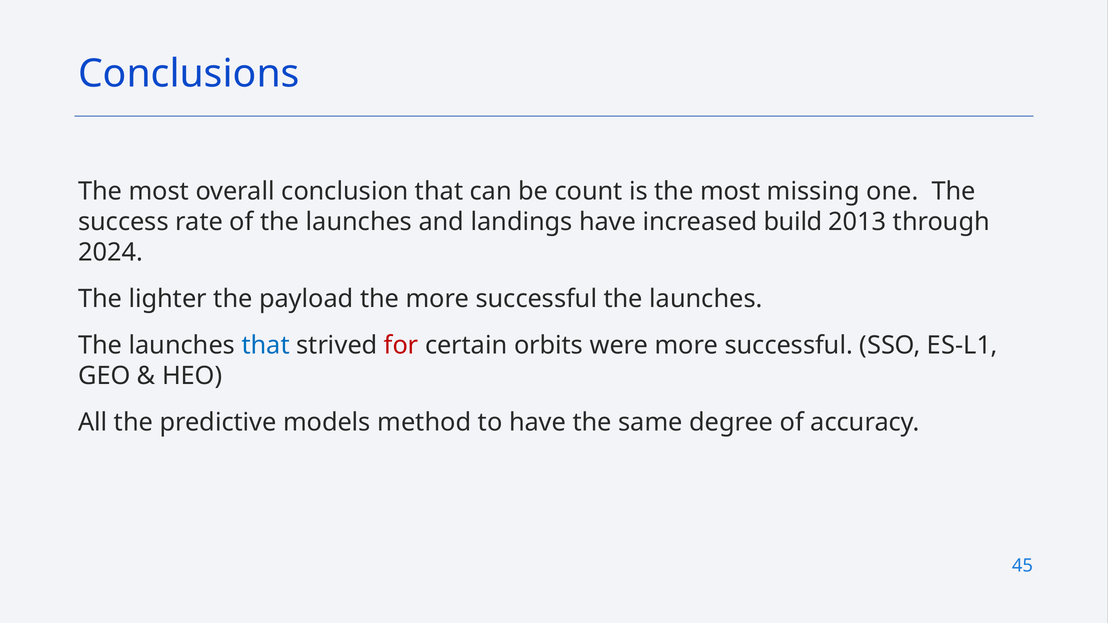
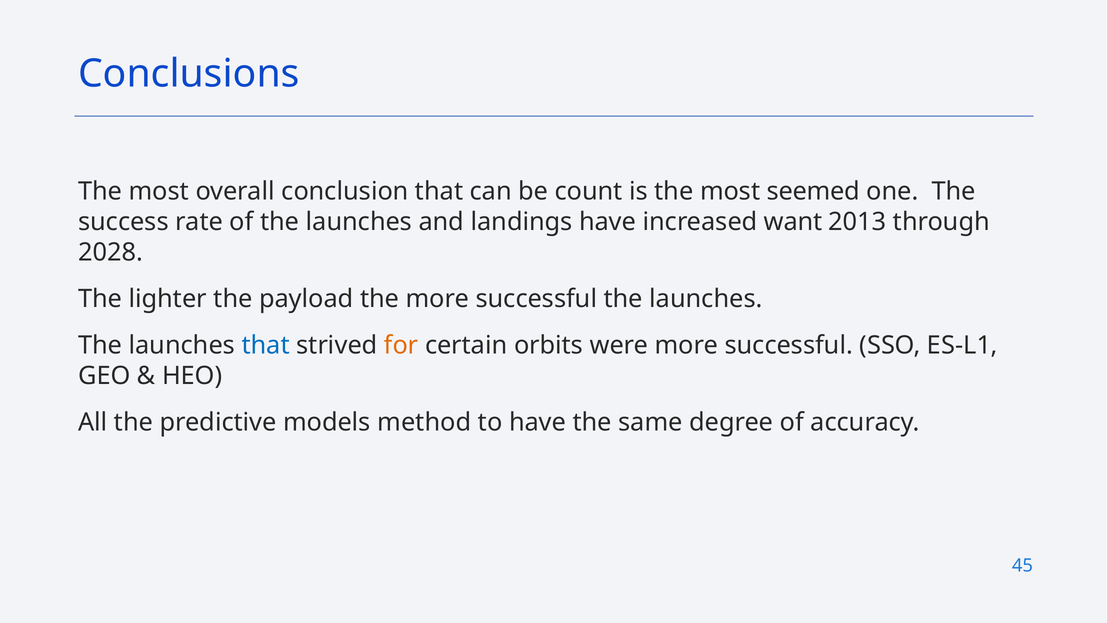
missing: missing -> seemed
build: build -> want
2024: 2024 -> 2028
for colour: red -> orange
